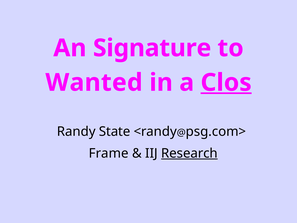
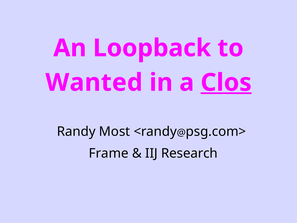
Signature: Signature -> Loopback
State: State -> Most
Research underline: present -> none
